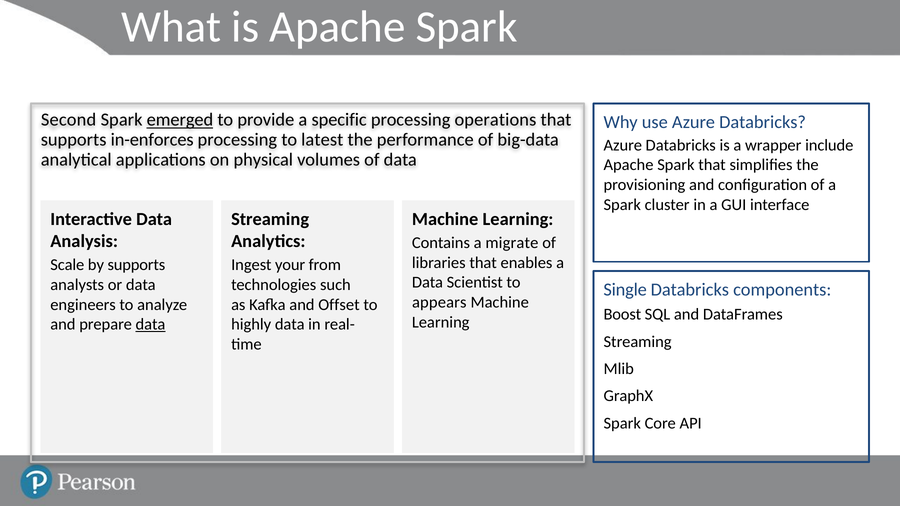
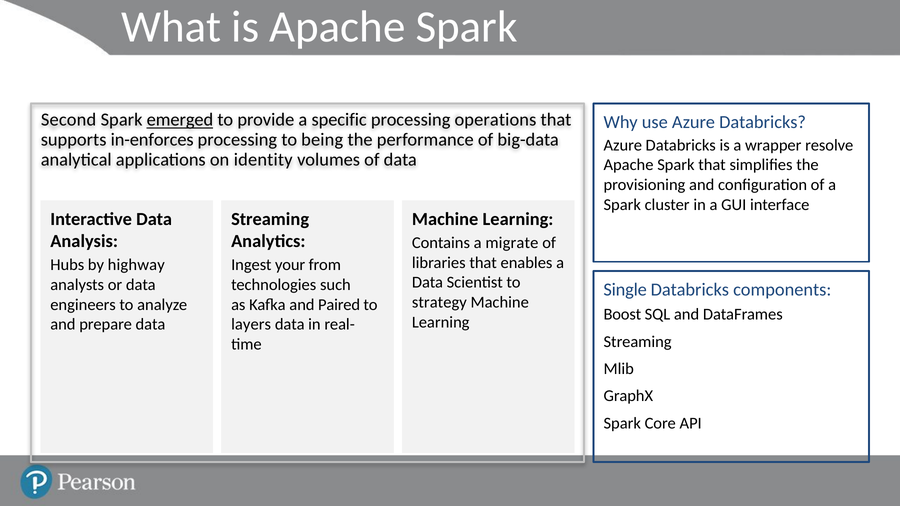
latest: latest -> being
include: include -> resolve
physical: physical -> identity
Scale: Scale -> Hubs
by supports: supports -> highway
appears: appears -> strategy
Offset: Offset -> Paired
data at (150, 325) underline: present -> none
highly: highly -> layers
